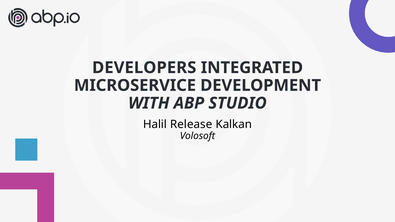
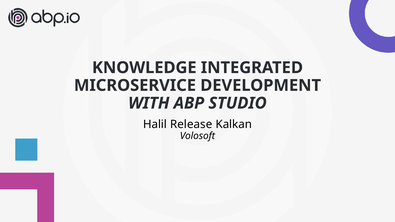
DEVELOPERS: DEVELOPERS -> KNOWLEDGE
